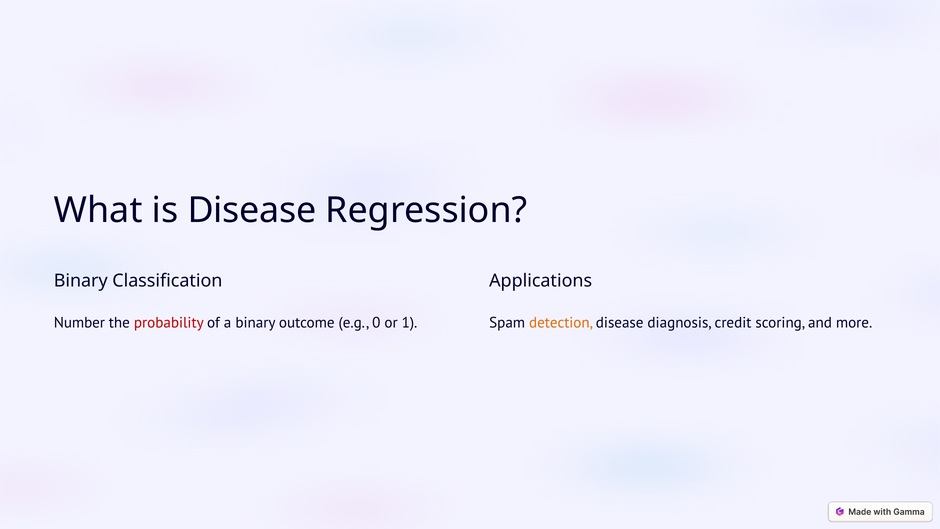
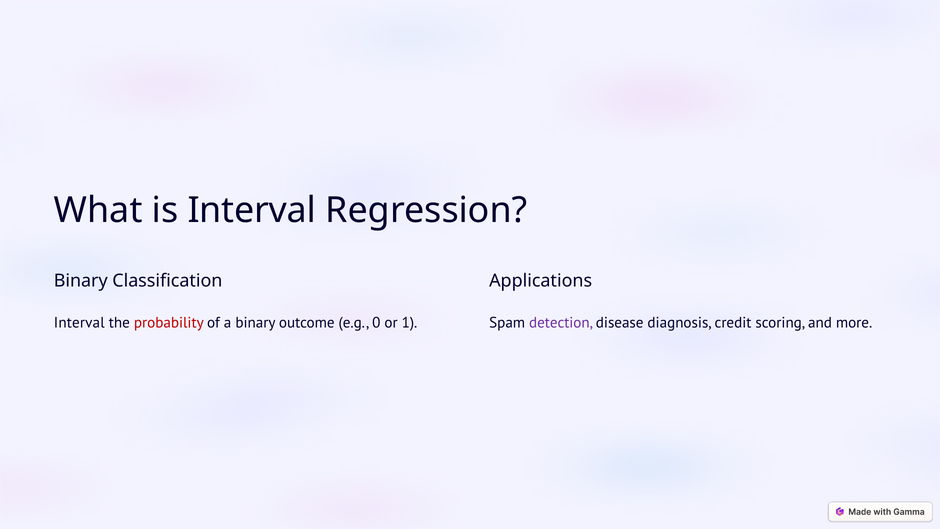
is Disease: Disease -> Interval
Number at (79, 322): Number -> Interval
detection colour: orange -> purple
